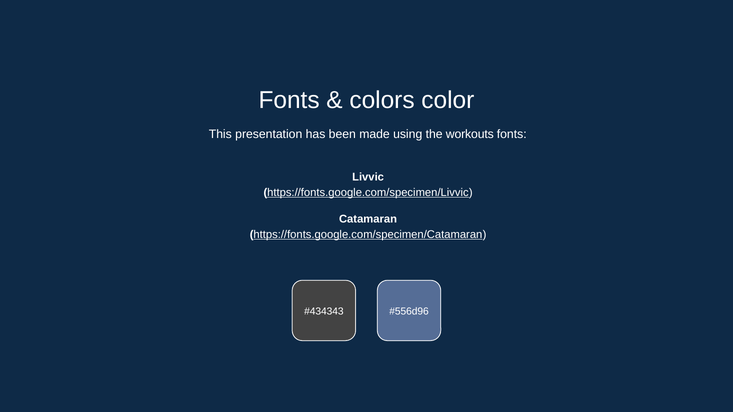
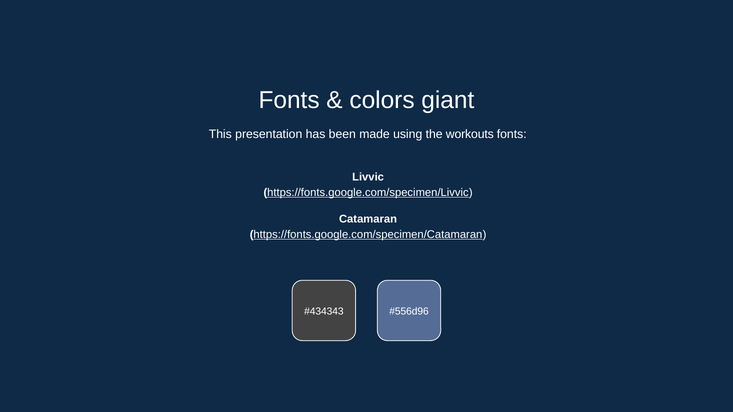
color: color -> giant
